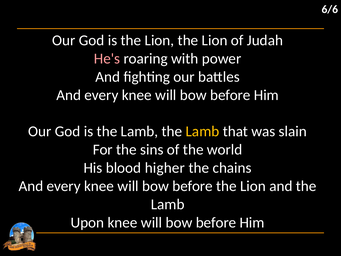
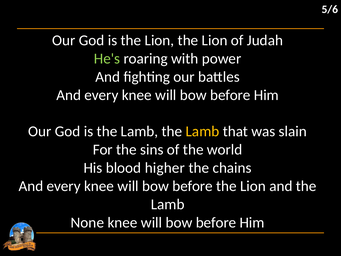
6/6: 6/6 -> 5/6
He's colour: pink -> light green
Upon: Upon -> None
